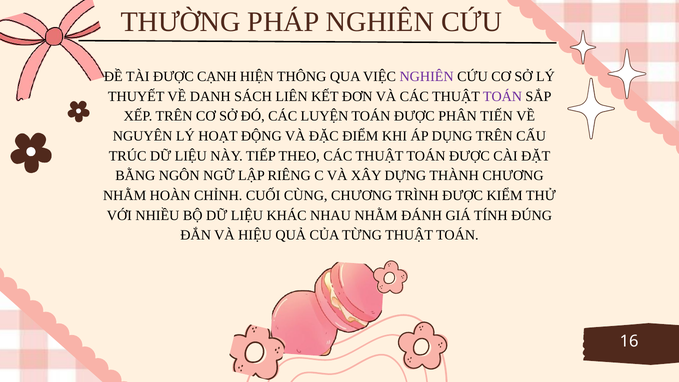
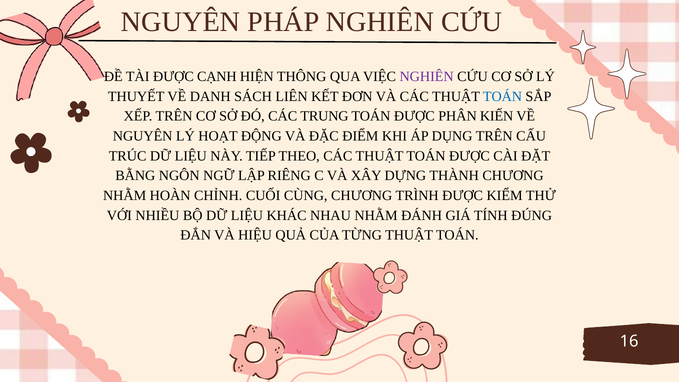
THƯỜNG at (181, 22): THƯỜNG -> NGUYÊN
TOÁN at (502, 96) colour: purple -> blue
LUYỆN: LUYỆN -> TRUNG
TIẾN: TIẾN -> KIẾN
